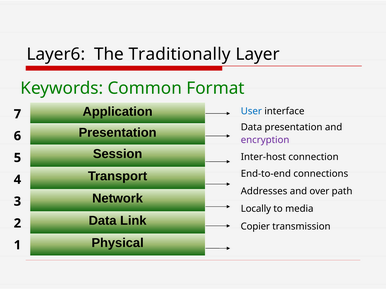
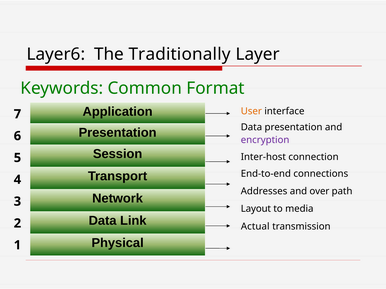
User colour: blue -> orange
Locally: Locally -> Layout
Copier: Copier -> Actual
